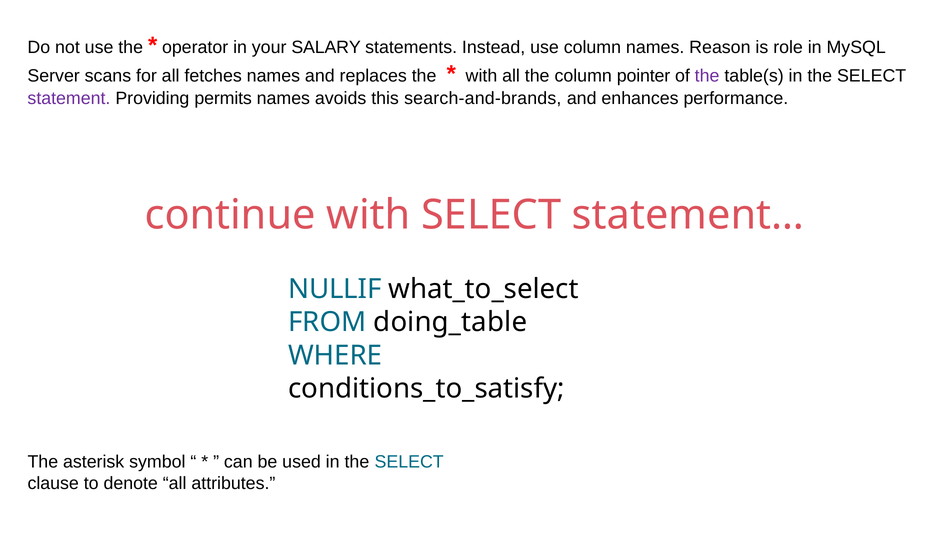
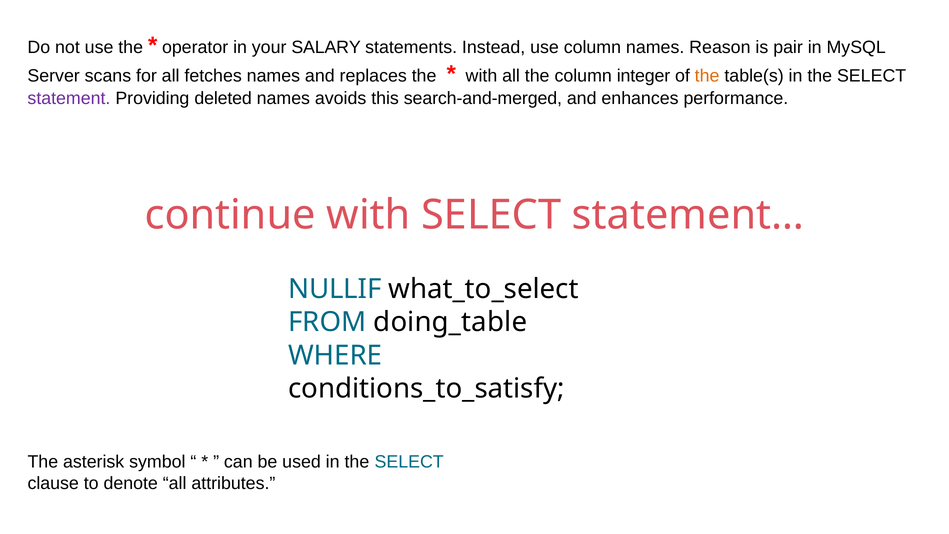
role: role -> pair
pointer: pointer -> integer
the at (707, 76) colour: purple -> orange
permits: permits -> deleted
search-and-brands: search-and-brands -> search-and-merged
